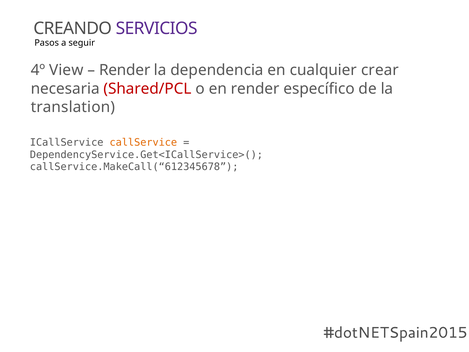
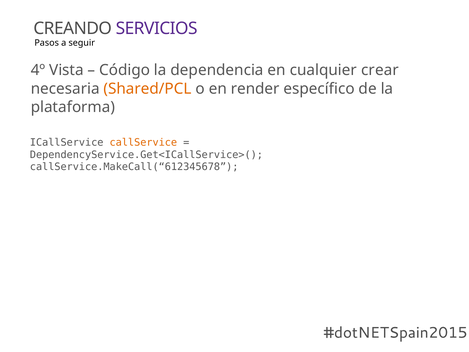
View: View -> Vista
Render at (125, 70): Render -> Código
Shared/PCL colour: red -> orange
translation: translation -> plataforma
